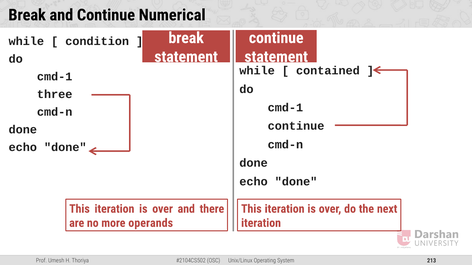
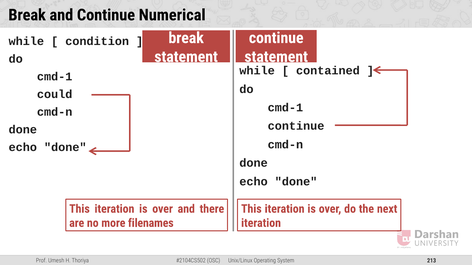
three: three -> could
operands: operands -> filenames
